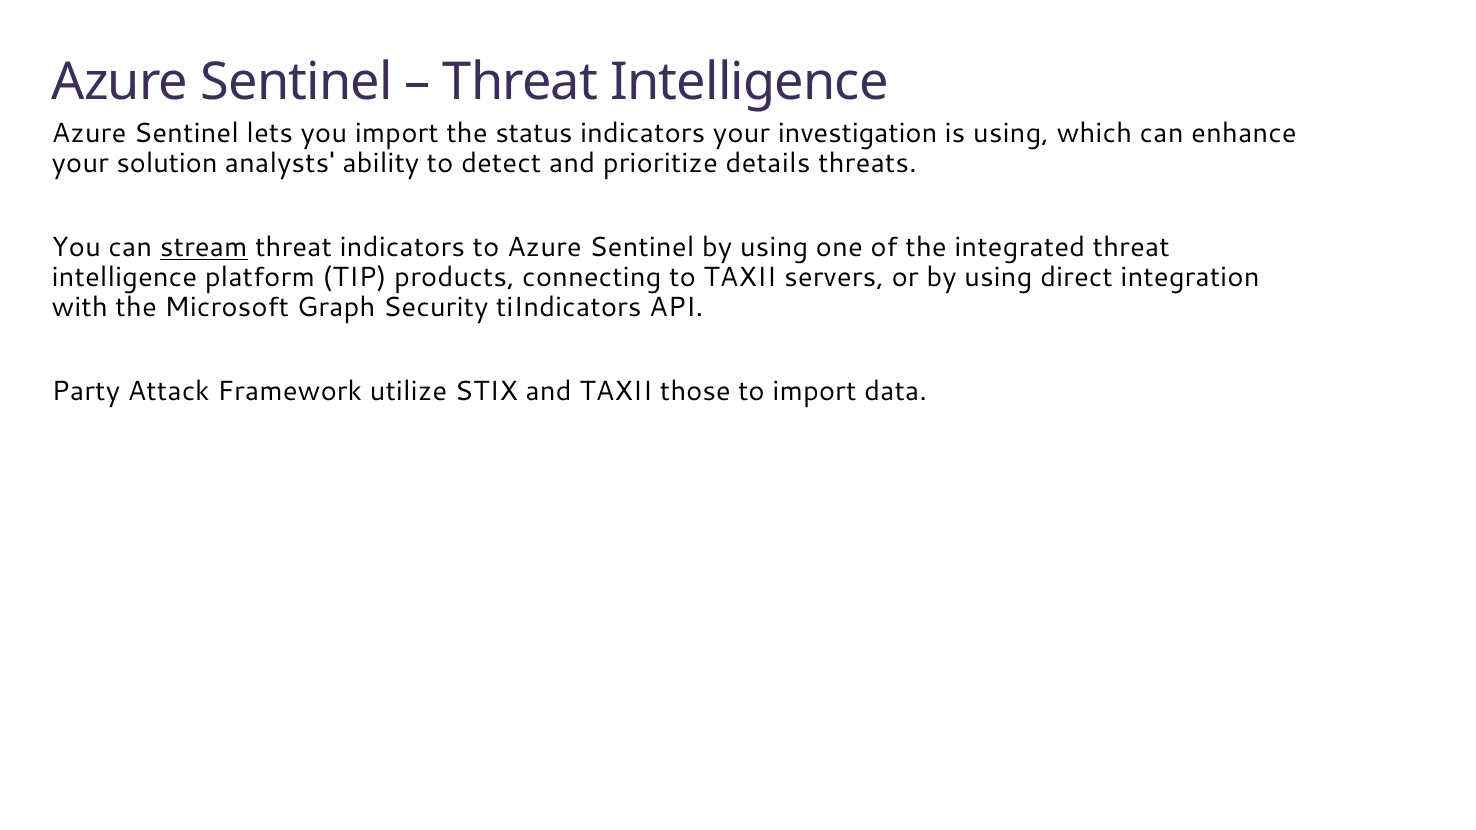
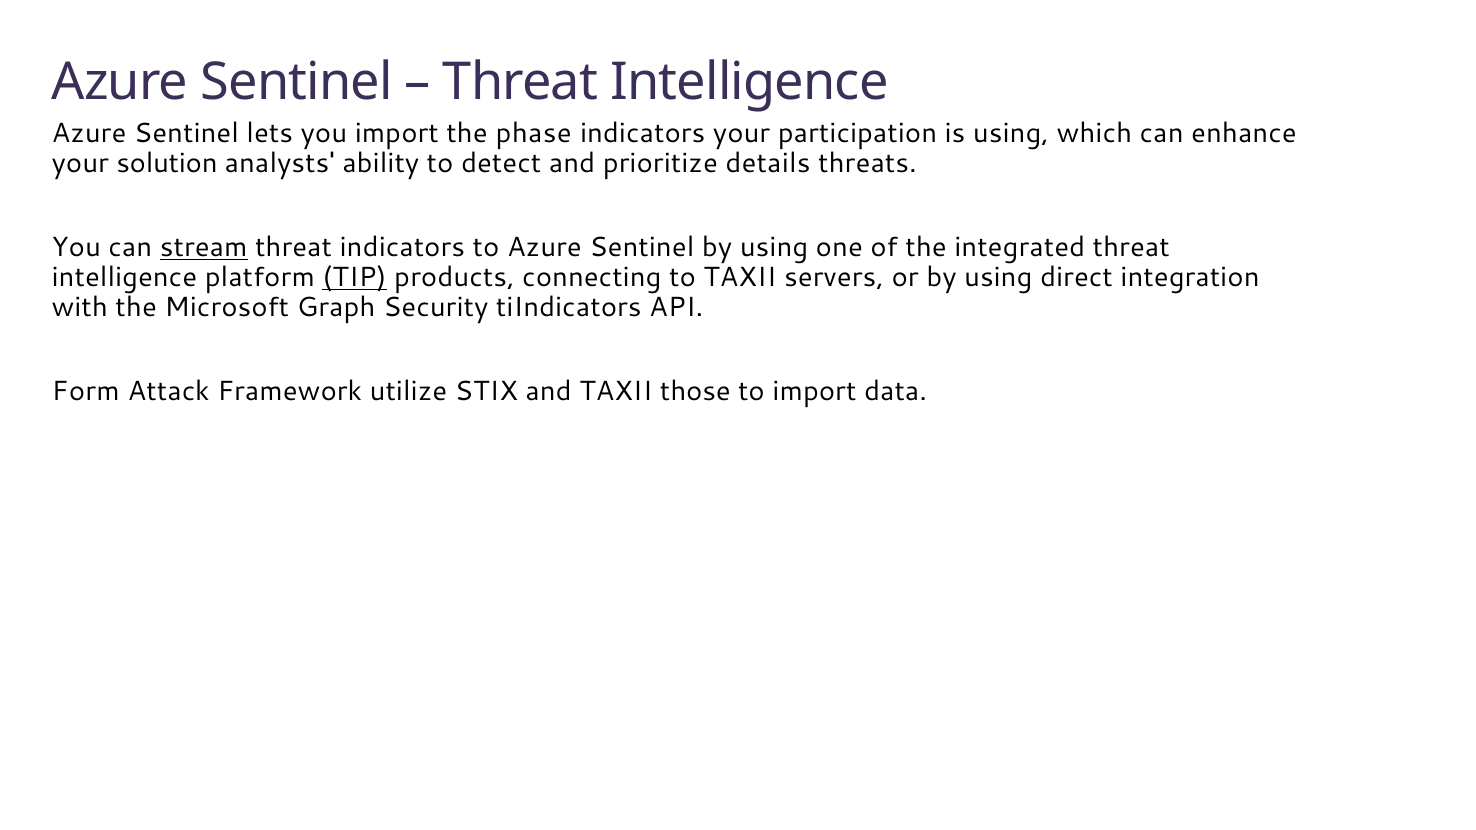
status: status -> phase
investigation: investigation -> participation
TIP underline: none -> present
Party: Party -> Form
